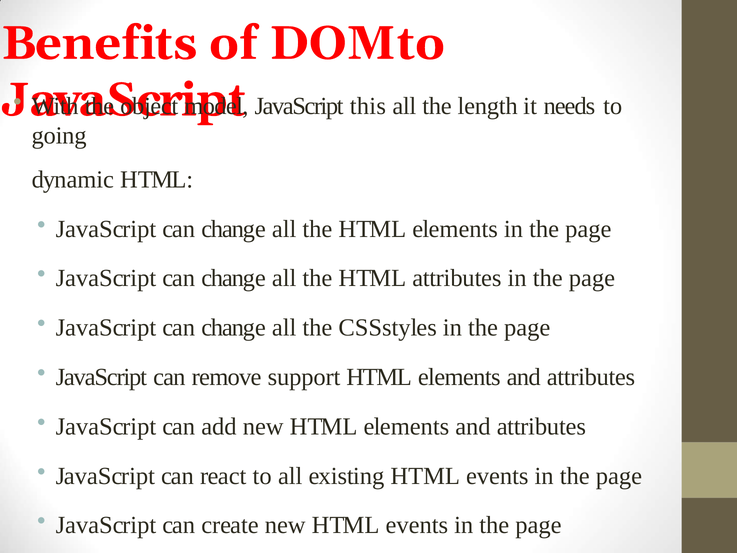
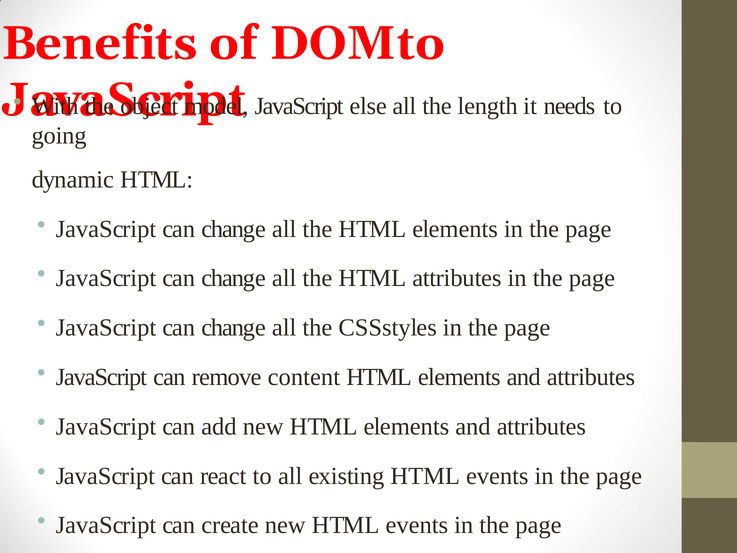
this: this -> else
support: support -> content
